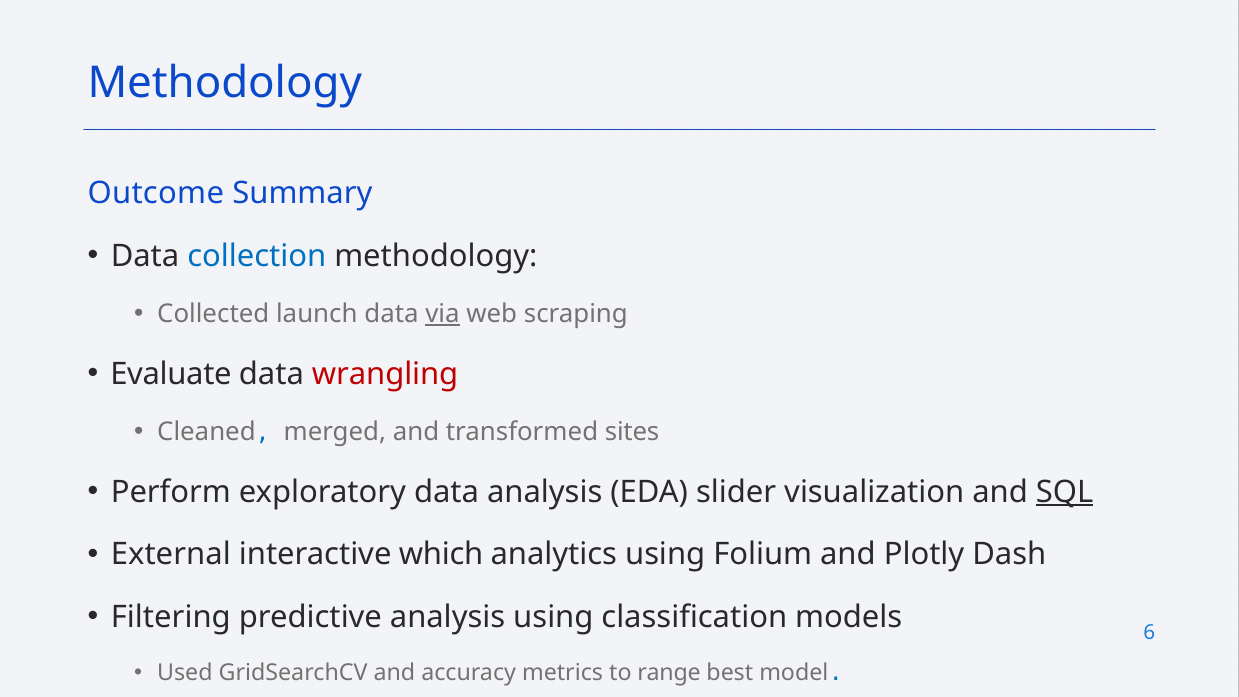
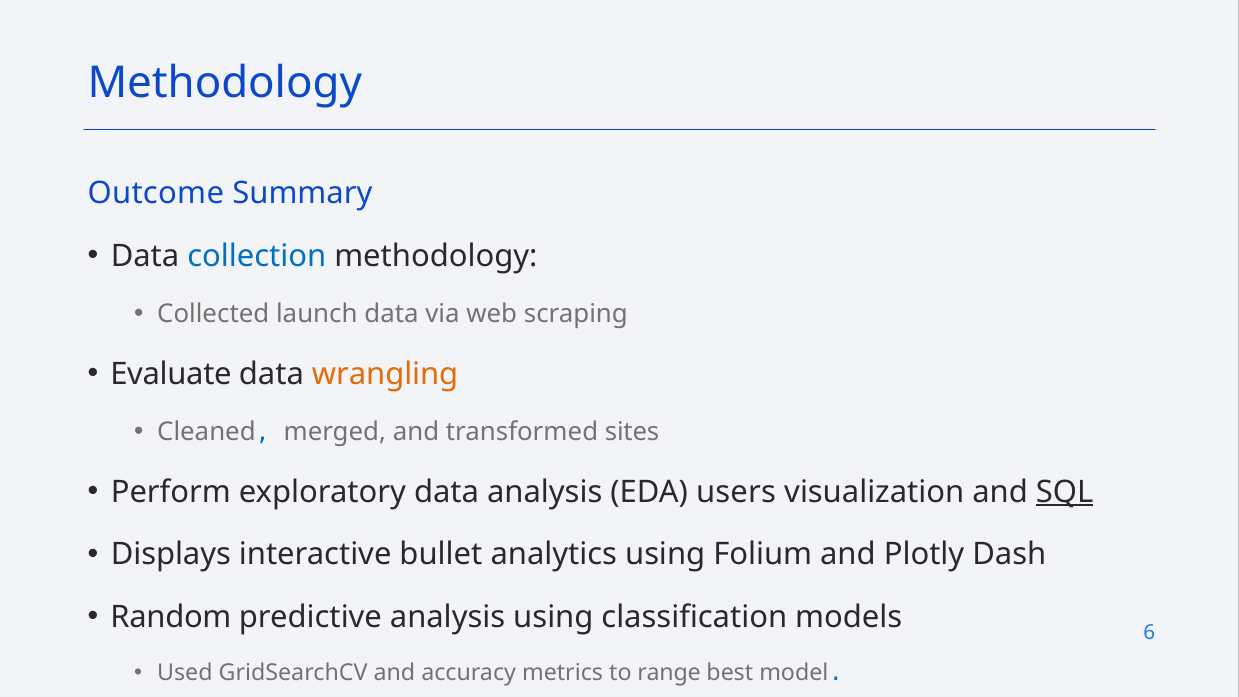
via underline: present -> none
wrangling colour: red -> orange
slider: slider -> users
External: External -> Displays
which: which -> bullet
Filtering: Filtering -> Random
